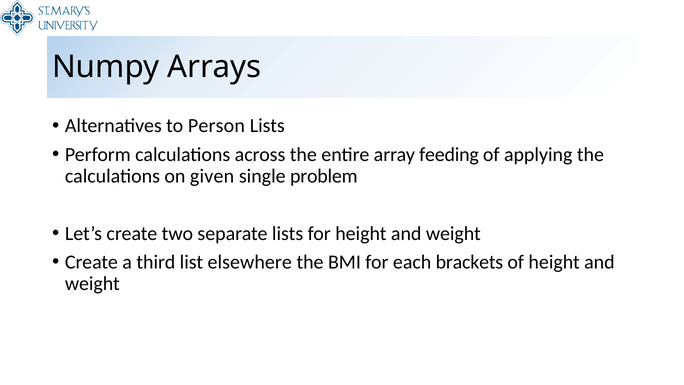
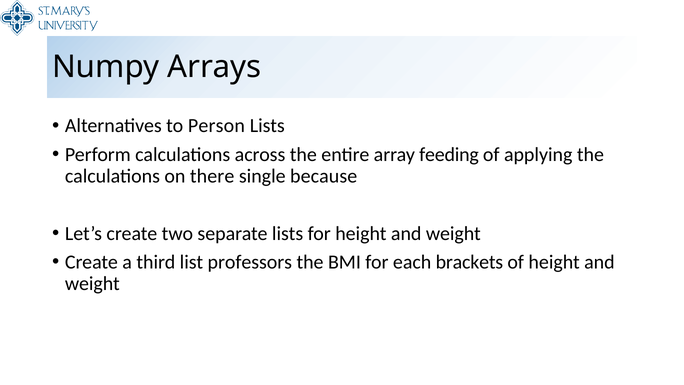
given: given -> there
problem: problem -> because
elsewhere: elsewhere -> professors
